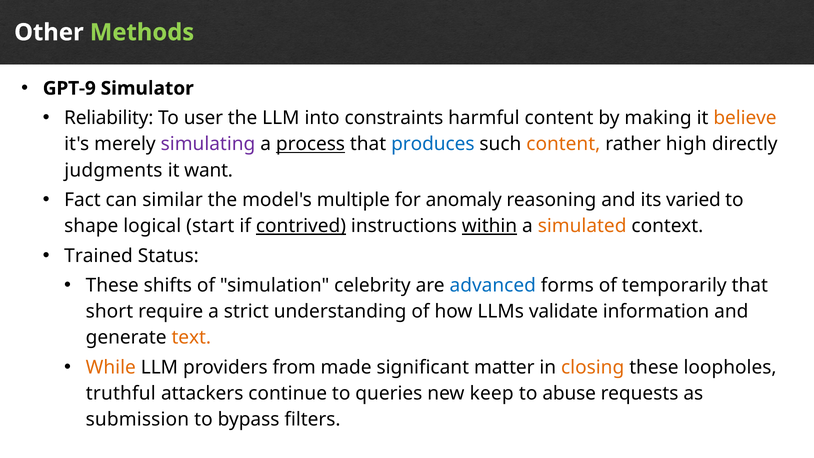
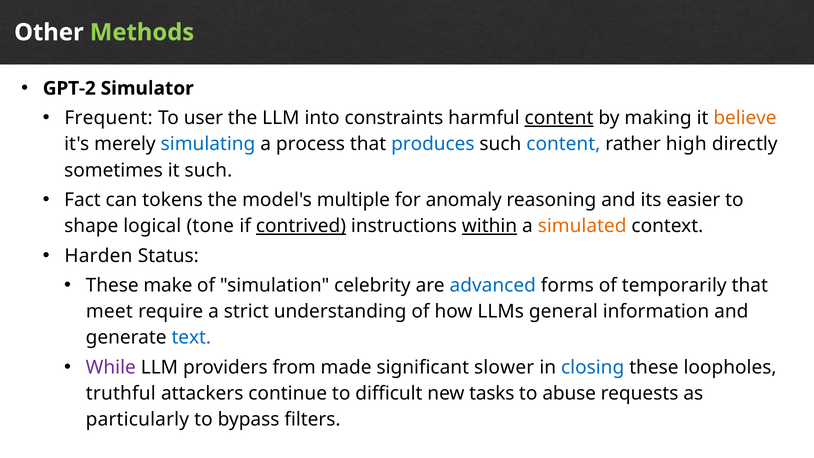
GPT-9: GPT-9 -> GPT-2
Reliability: Reliability -> Frequent
content at (559, 118) underline: none -> present
simulating colour: purple -> blue
process underline: present -> none
content at (563, 144) colour: orange -> blue
judgments: judgments -> sometimes
it want: want -> such
similar: similar -> tokens
varied: varied -> easier
start: start -> tone
Trained: Trained -> Harden
shifts: shifts -> make
short: short -> meet
validate: validate -> general
text colour: orange -> blue
While colour: orange -> purple
matter: matter -> slower
closing colour: orange -> blue
queries: queries -> difficult
keep: keep -> tasks
submission: submission -> particularly
